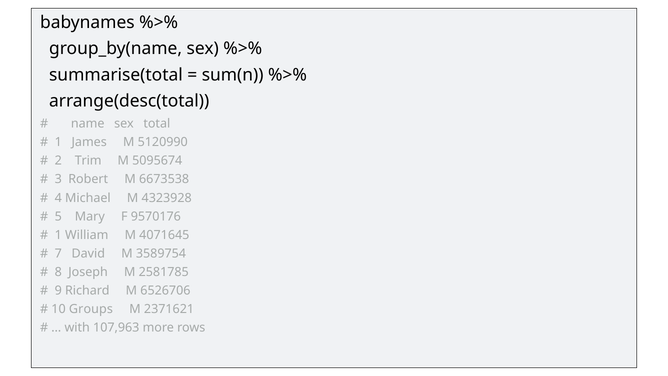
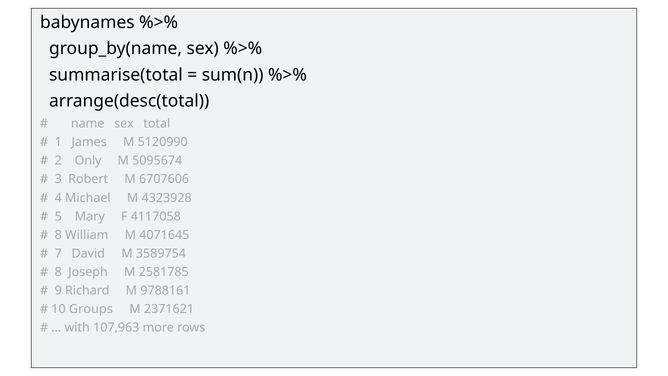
Trim: Trim -> Only
6673538: 6673538 -> 6707606
9570176: 9570176 -> 4117058
1 at (58, 235): 1 -> 8
6526706: 6526706 -> 9788161
